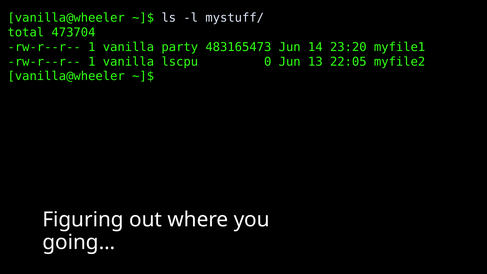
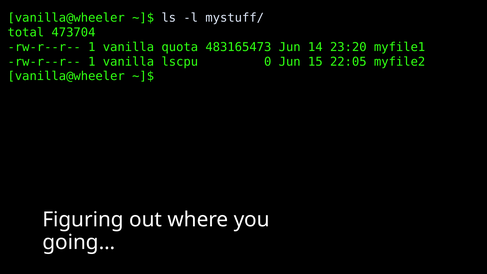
party: party -> quota
13: 13 -> 15
